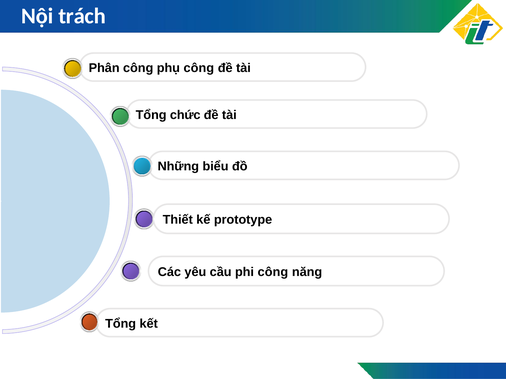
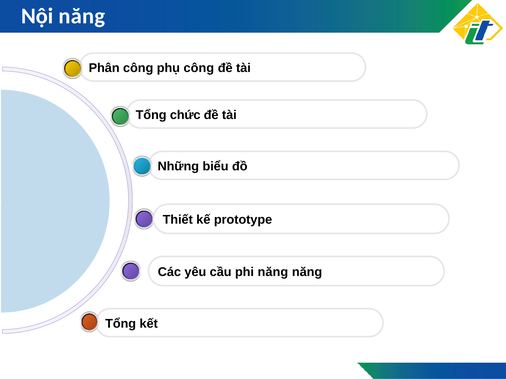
Nội trách: trách -> năng
phi công: công -> năng
